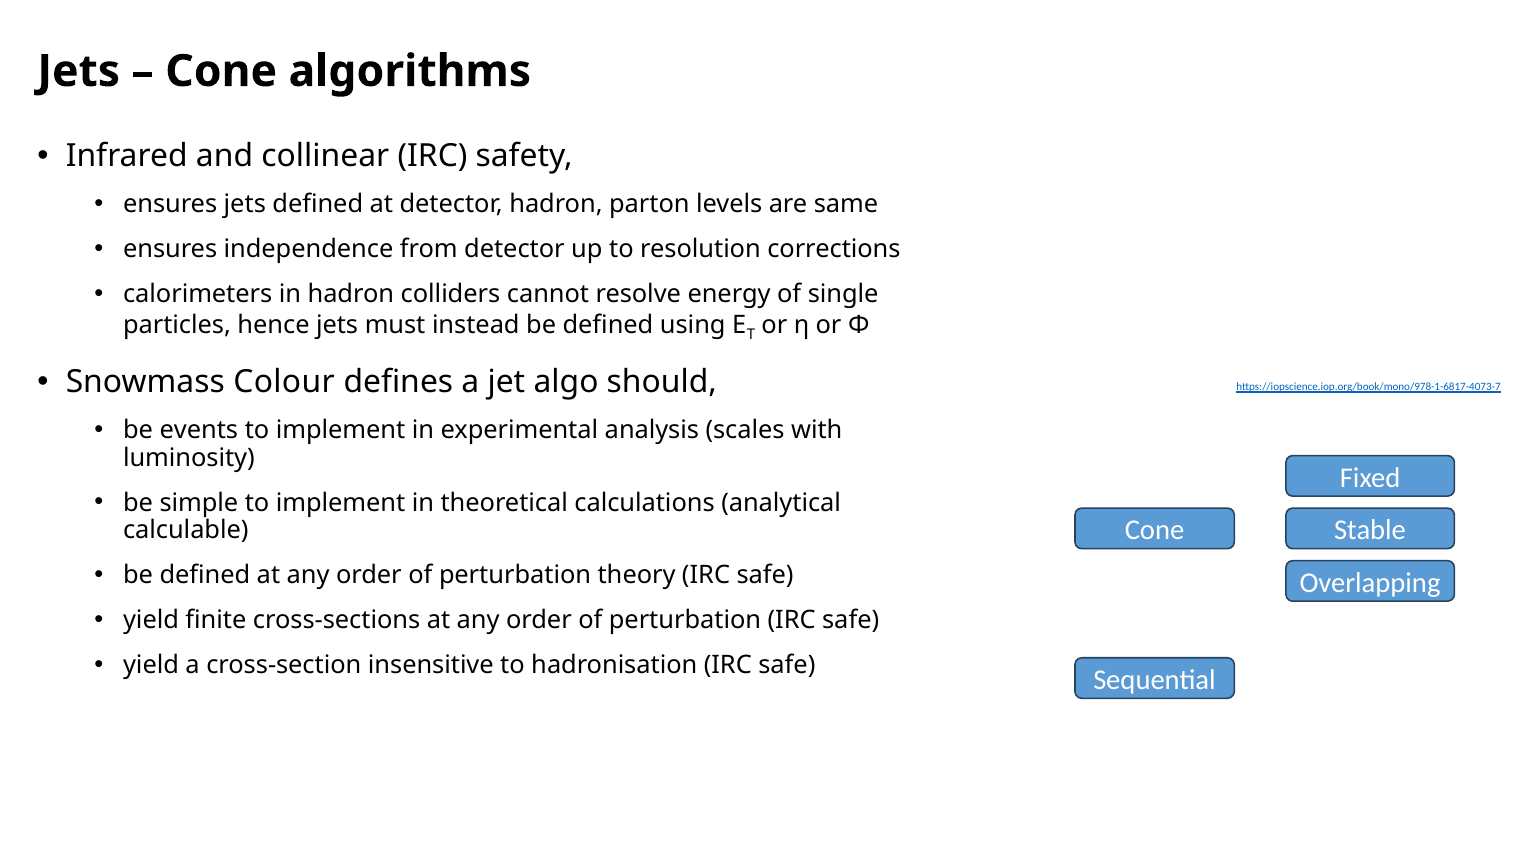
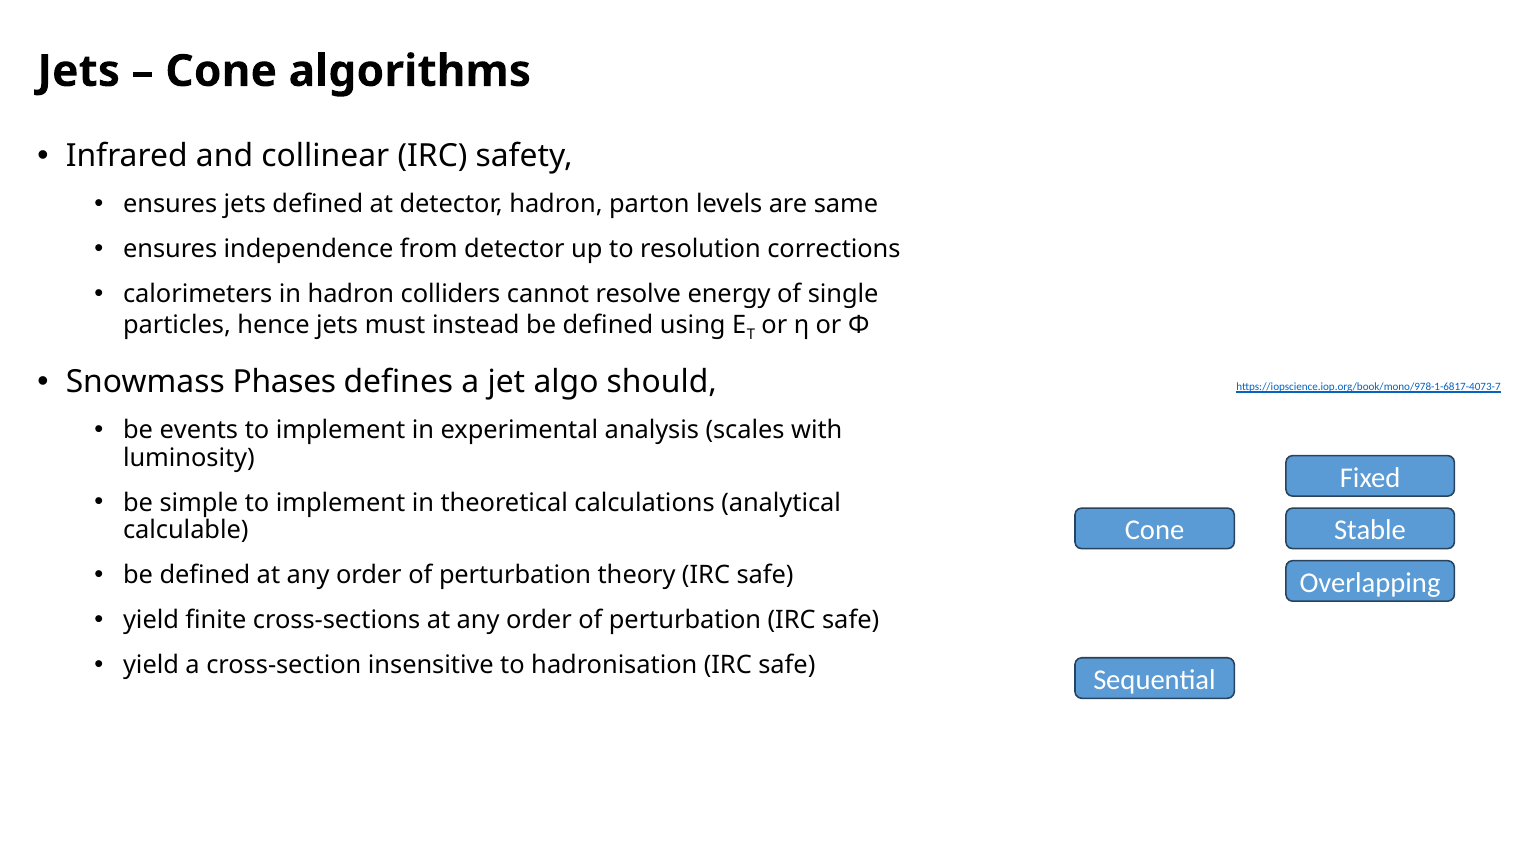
Colour: Colour -> Phases
